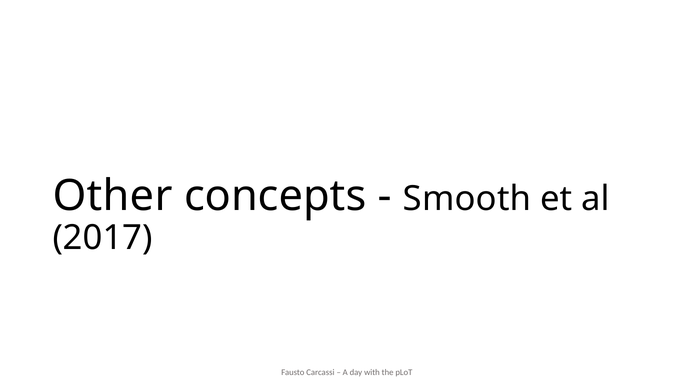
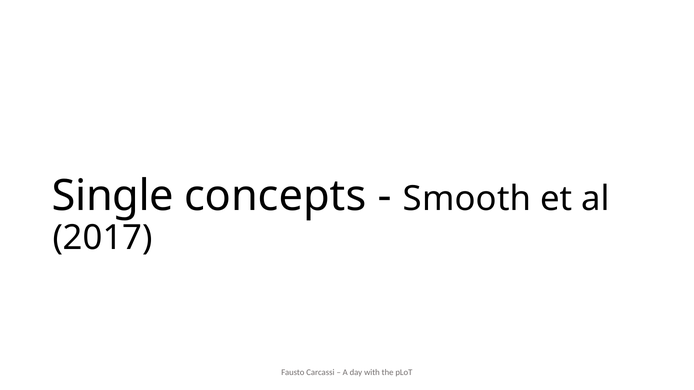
Other: Other -> Single
